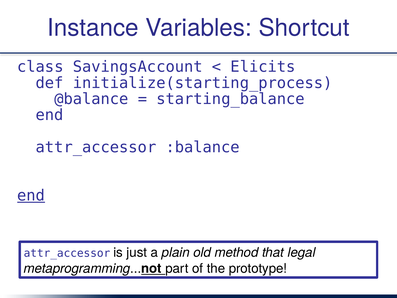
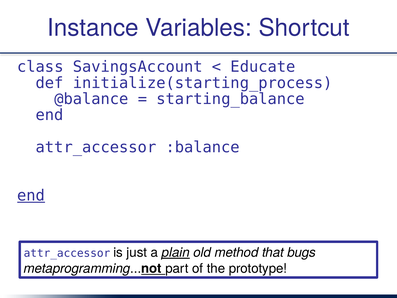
Elicits: Elicits -> Educate
plain underline: none -> present
legal: legal -> bugs
